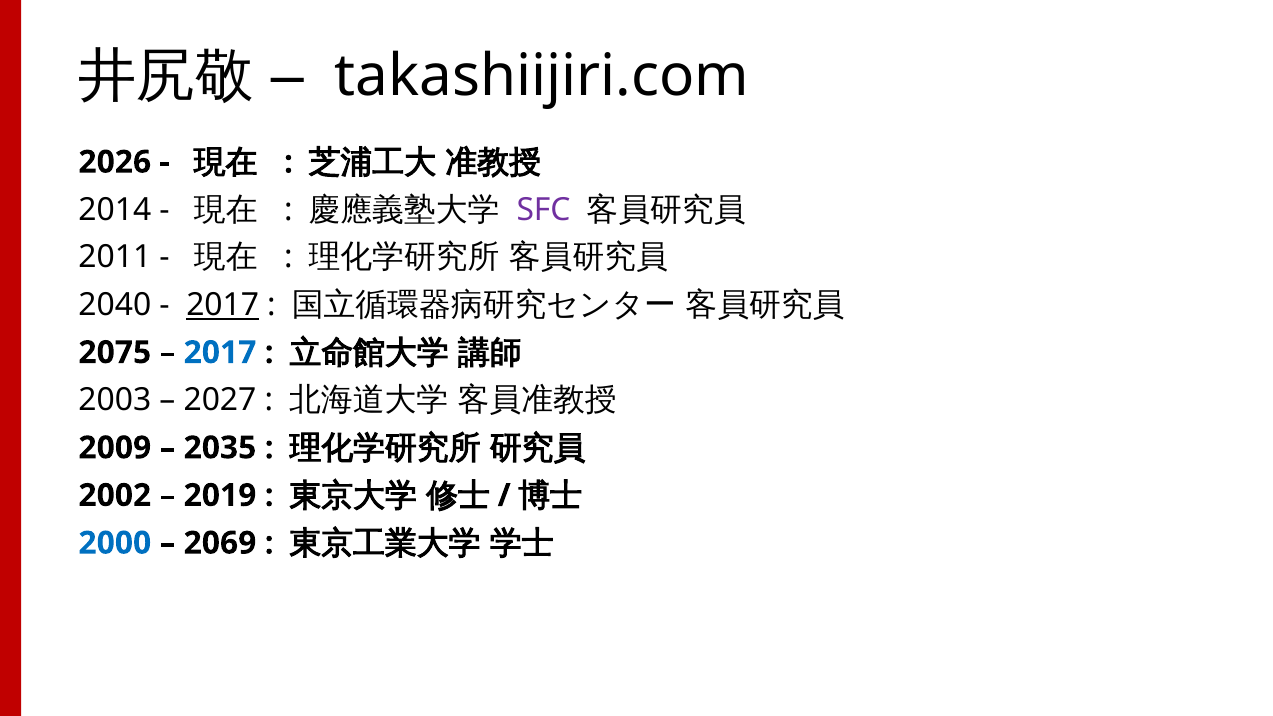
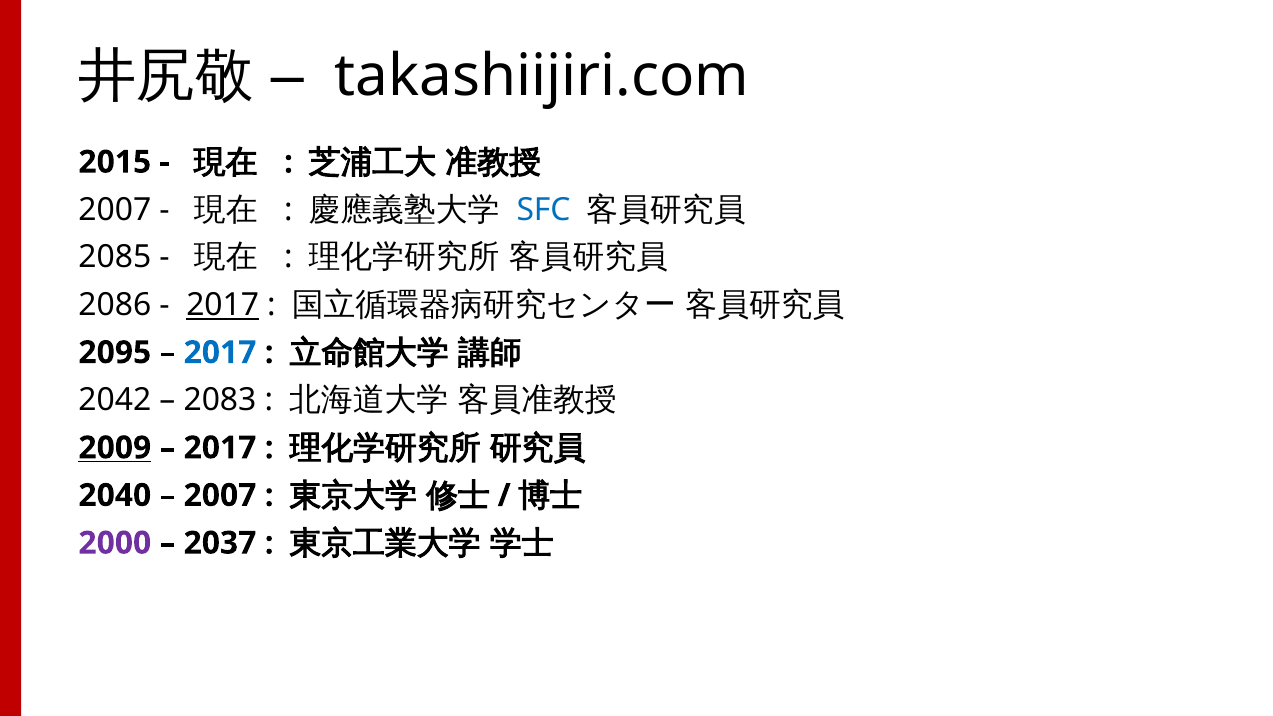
2026: 2026 -> 2015
2014 at (115, 210): 2014 -> 2007
SFC colour: purple -> blue
2011: 2011 -> 2085
2040: 2040 -> 2086
2075: 2075 -> 2095
2003: 2003 -> 2042
2027: 2027 -> 2083
2009 underline: none -> present
2035 at (220, 448): 2035 -> 2017
2002: 2002 -> 2040
2019 at (220, 495): 2019 -> 2007
2000 colour: blue -> purple
2069: 2069 -> 2037
